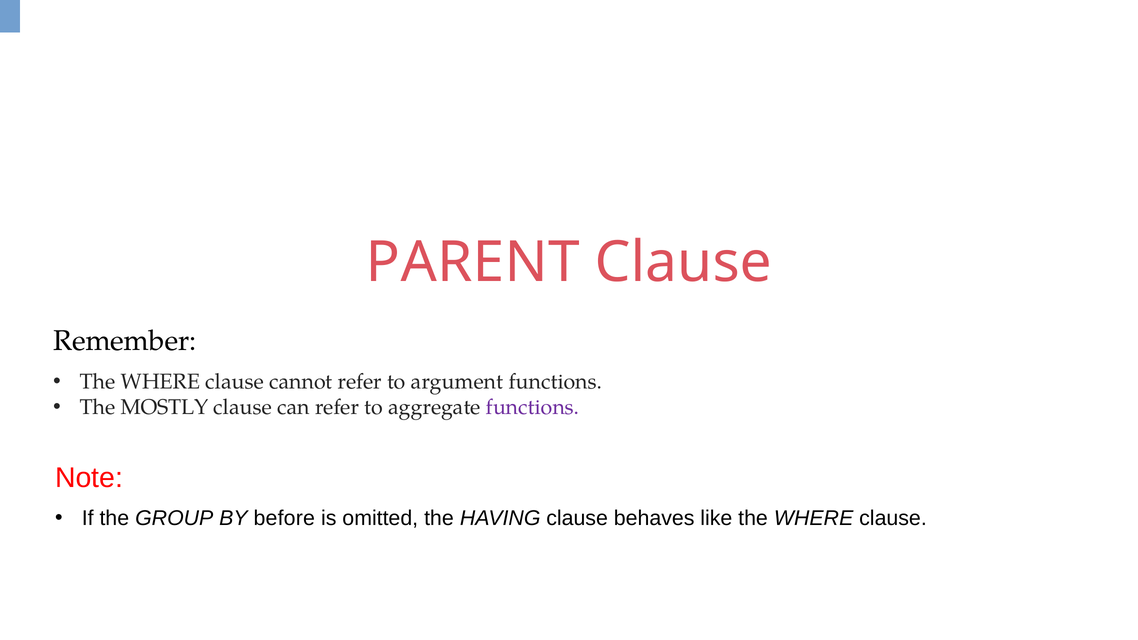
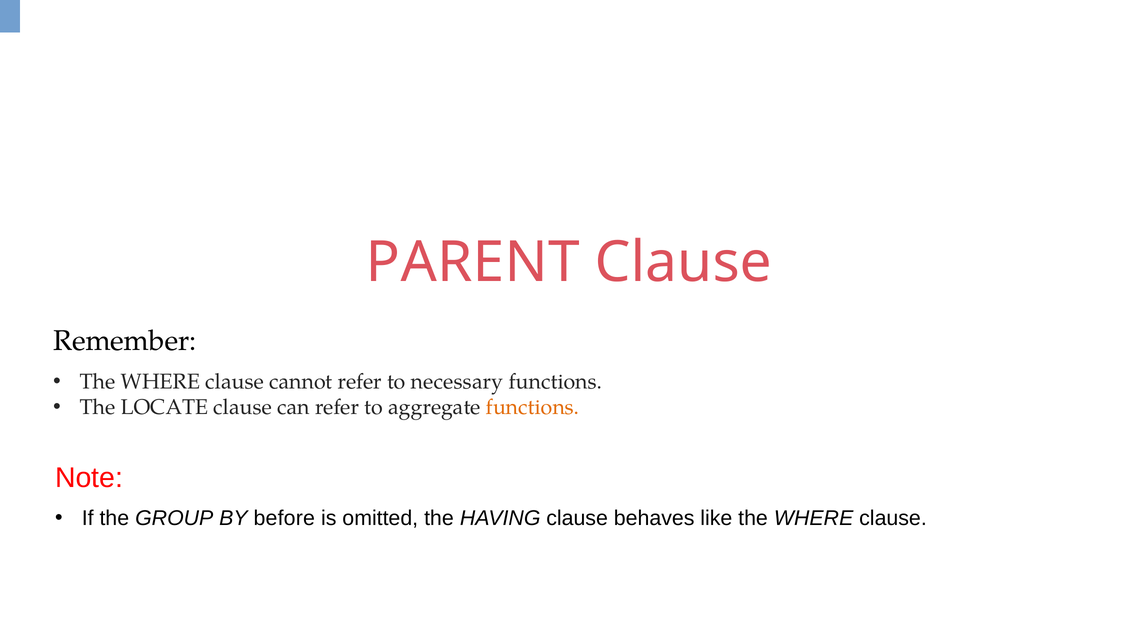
argument: argument -> necessary
MOSTLY: MOSTLY -> LOCATE
functions at (533, 407) colour: purple -> orange
